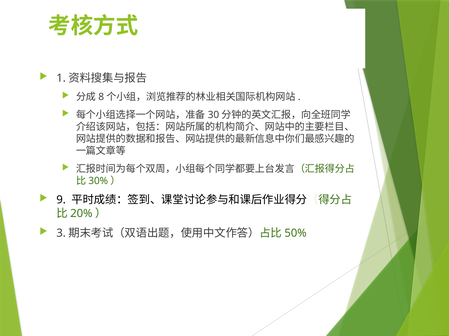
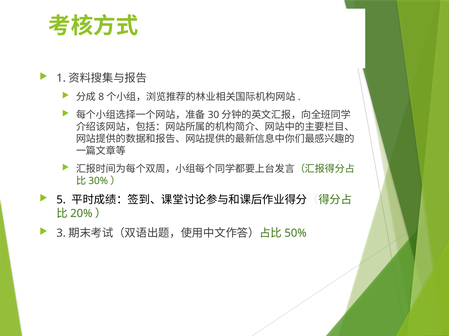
9: 9 -> 5
